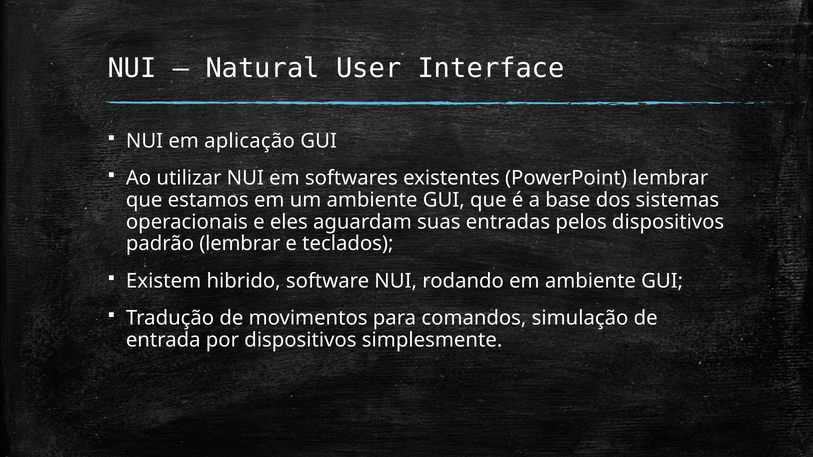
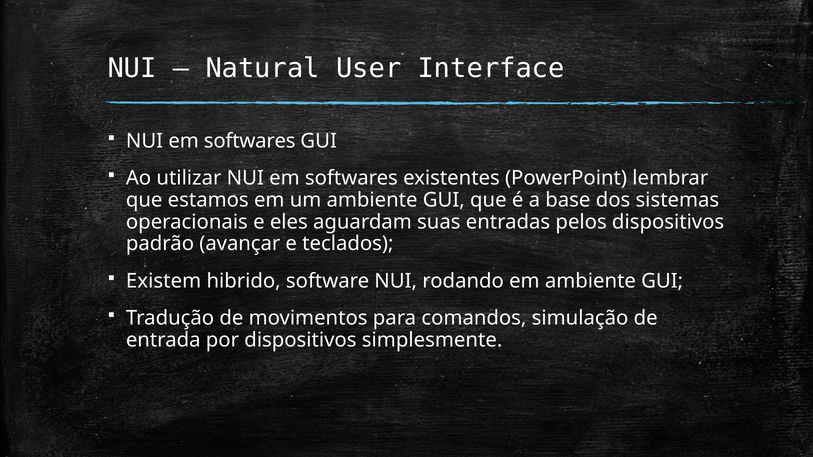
aplicação at (250, 141): aplicação -> softwares
padrão lembrar: lembrar -> avançar
